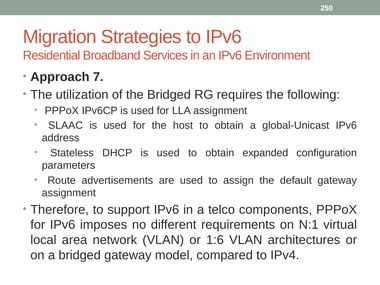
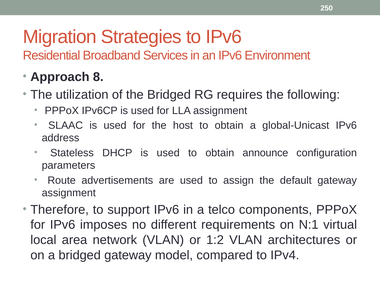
7: 7 -> 8
expanded: expanded -> announce
1:6: 1:6 -> 1:2
